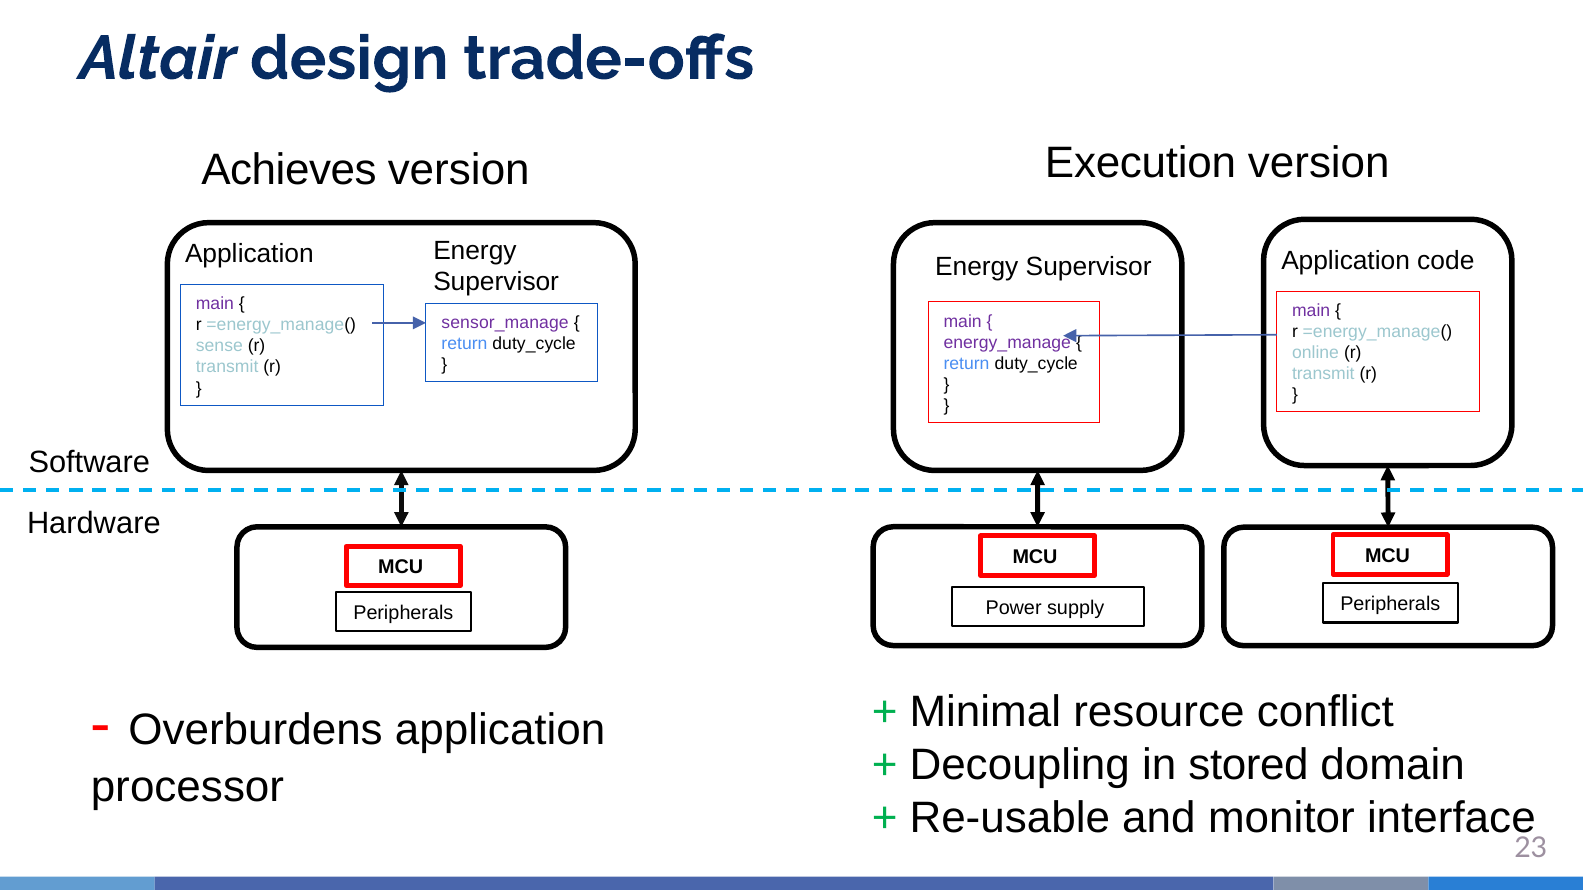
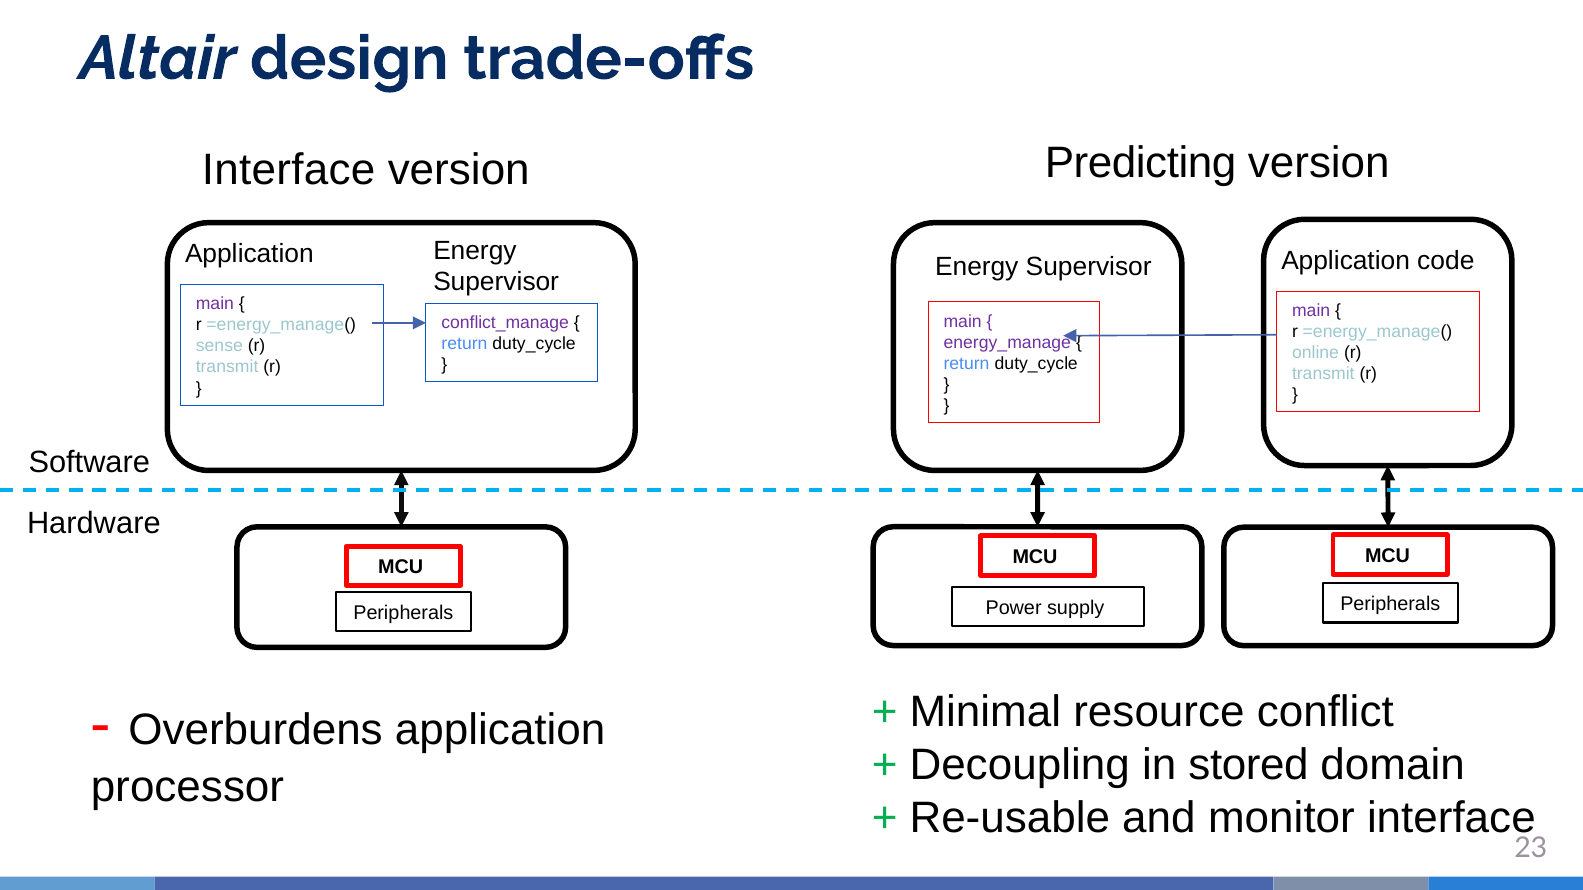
Achieves at (289, 171): Achieves -> Interface
Execution: Execution -> Predicting
sensor_manage: sensor_manage -> conflict_manage
